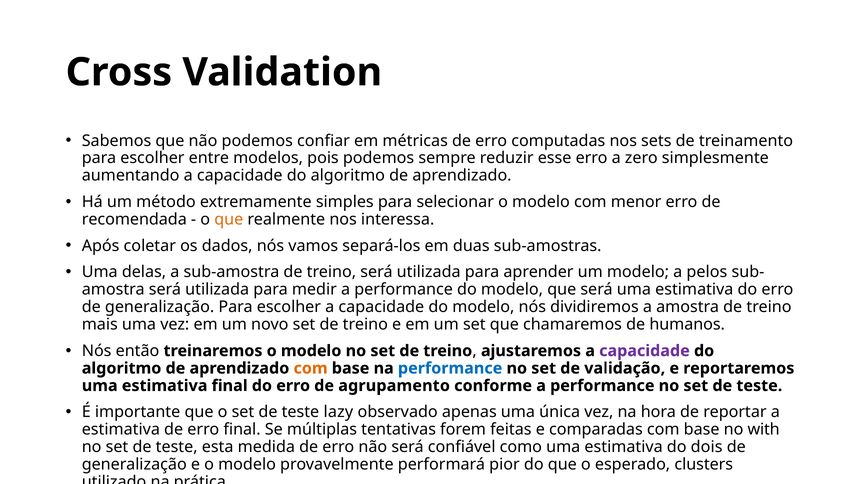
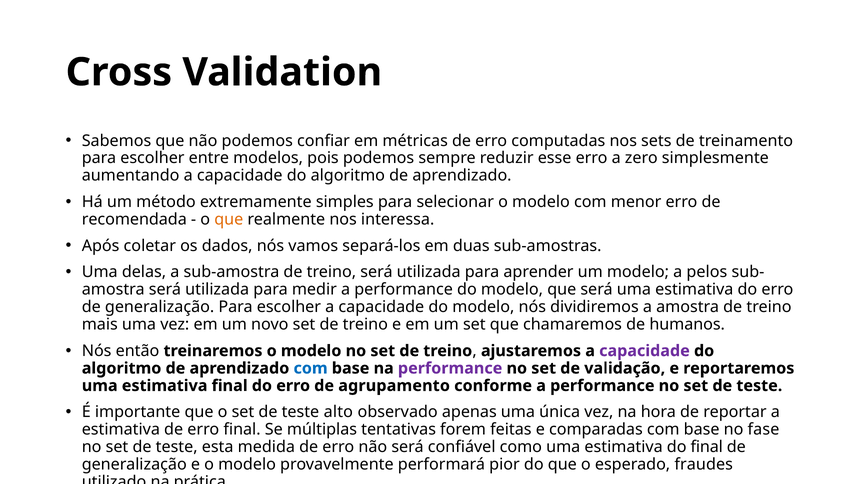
com at (311, 369) colour: orange -> blue
performance at (450, 369) colour: blue -> purple
lazy: lazy -> alto
with: with -> fase
do dois: dois -> final
clusters: clusters -> fraudes
